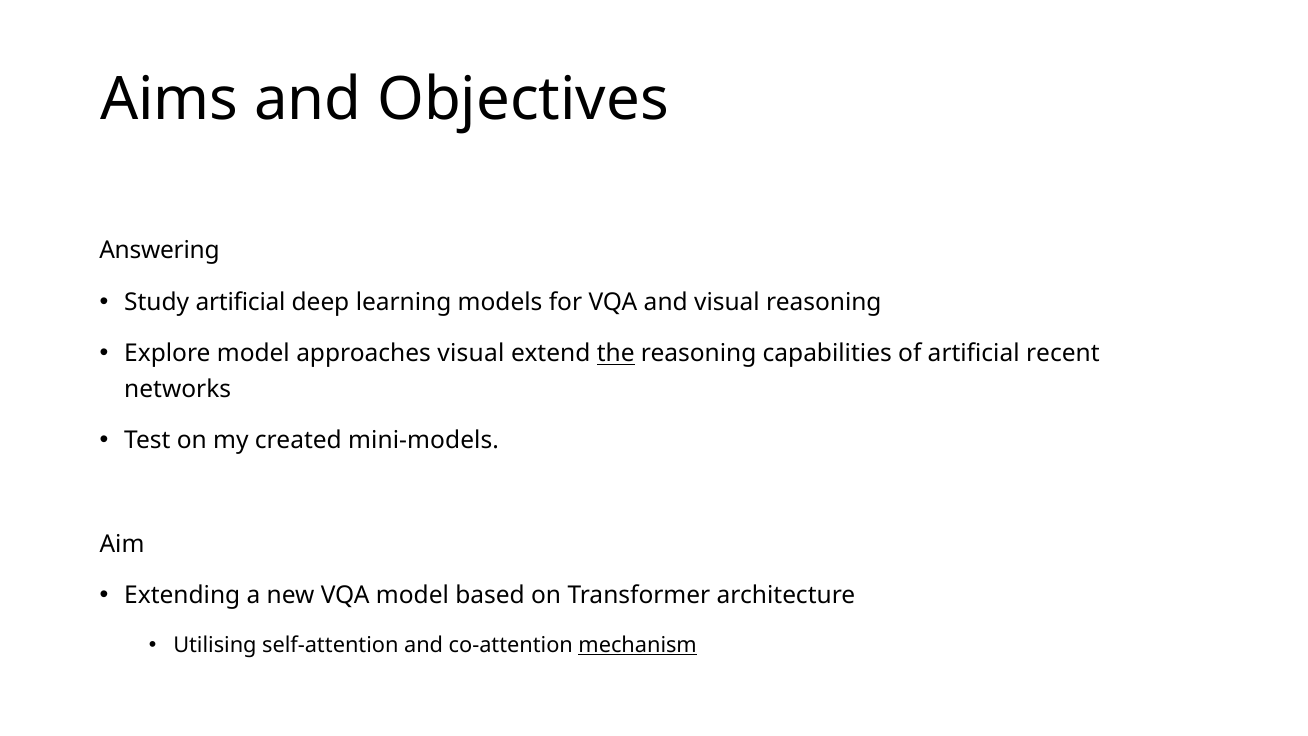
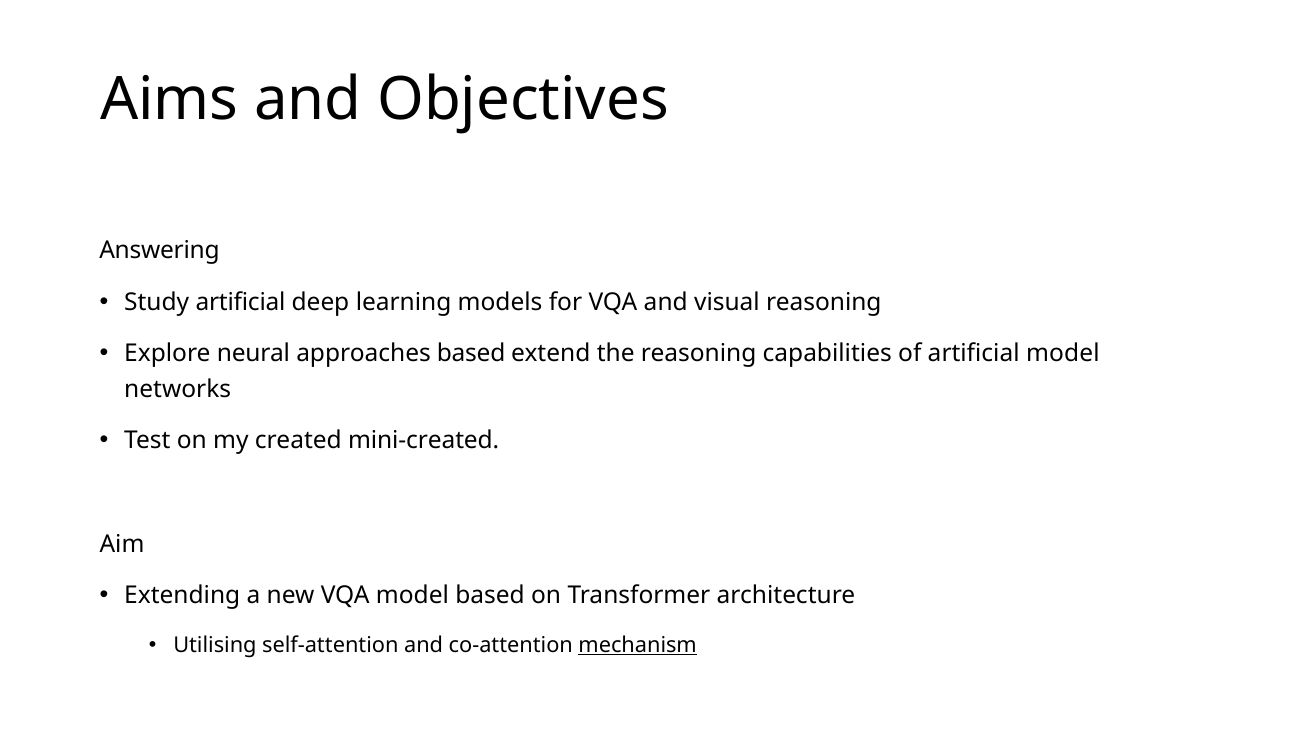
Explore model: model -> neural
approaches visual: visual -> based
the underline: present -> none
artificial recent: recent -> model
mini-models: mini-models -> mini-created
